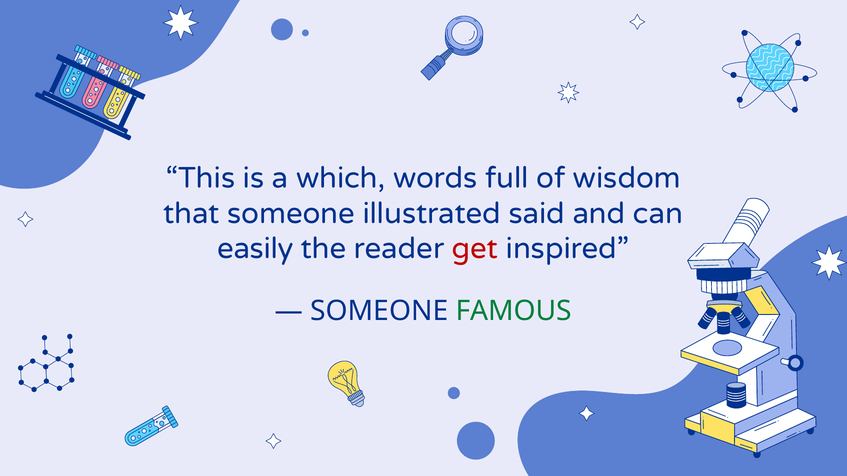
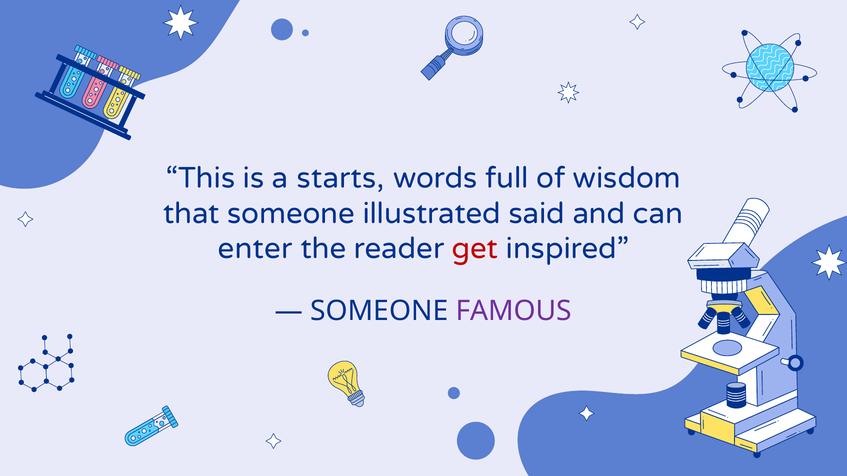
which: which -> starts
easily: easily -> enter
FAMOUS colour: green -> purple
